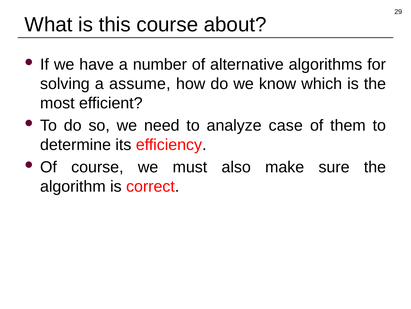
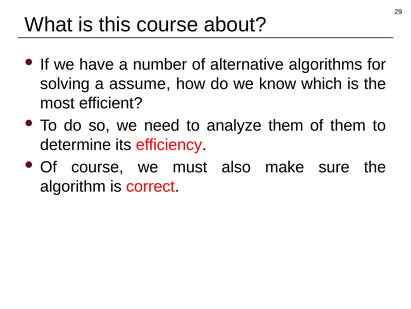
analyze case: case -> them
